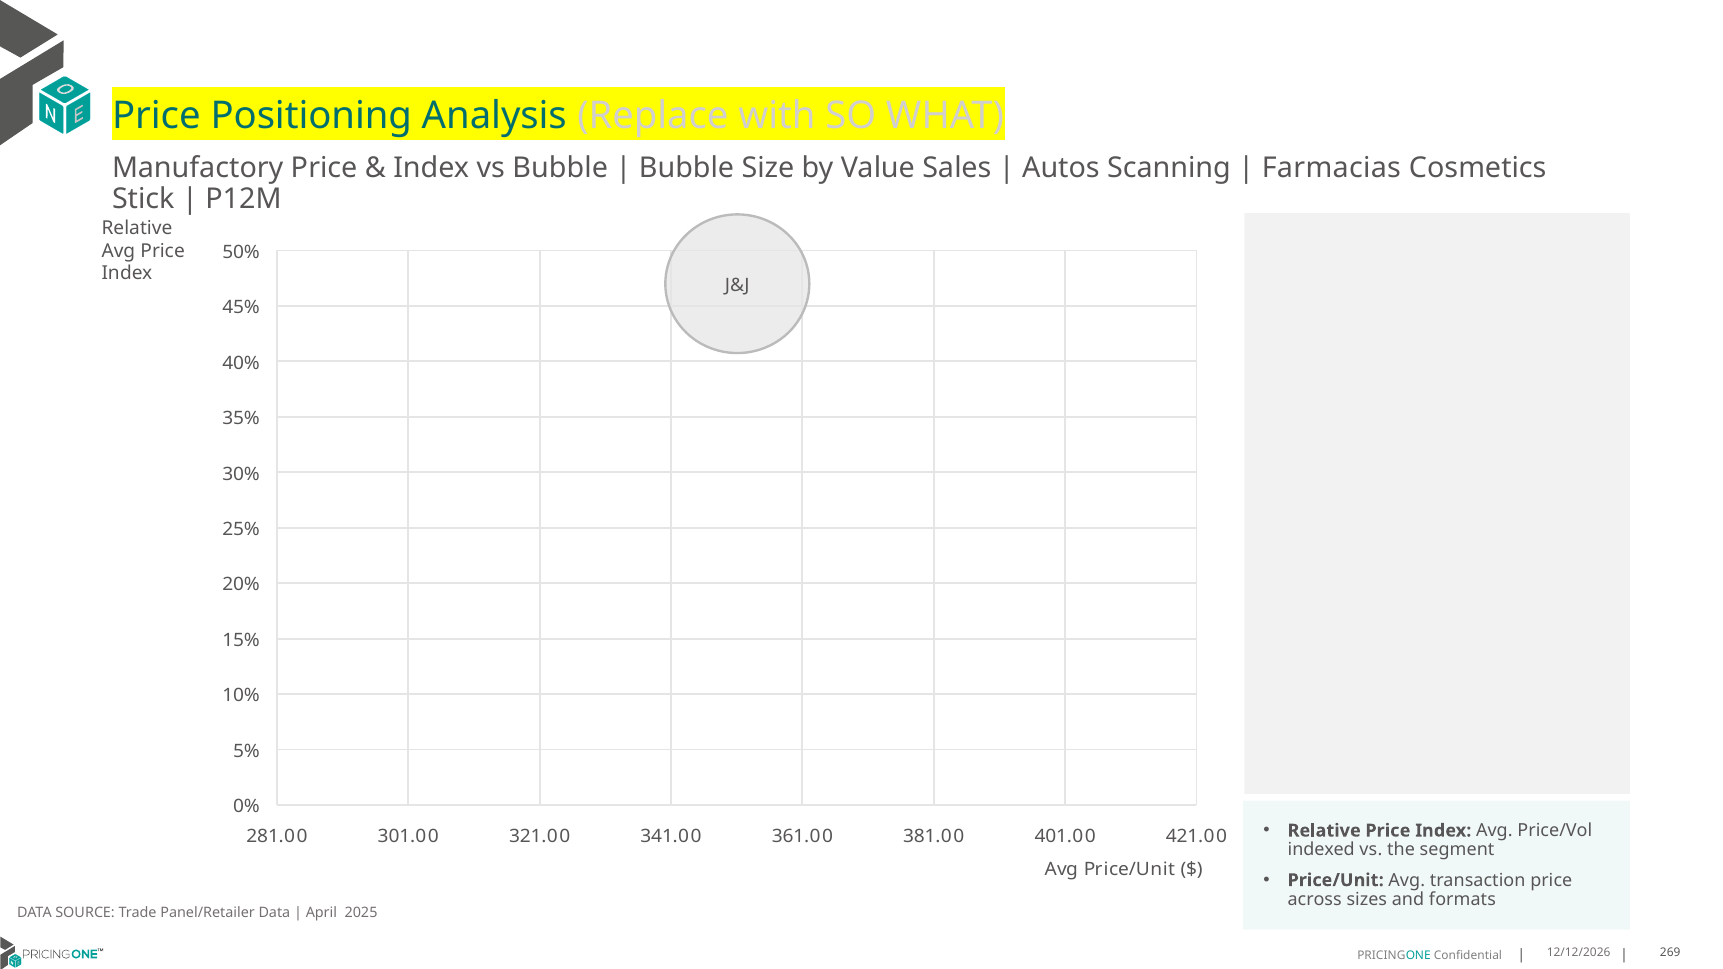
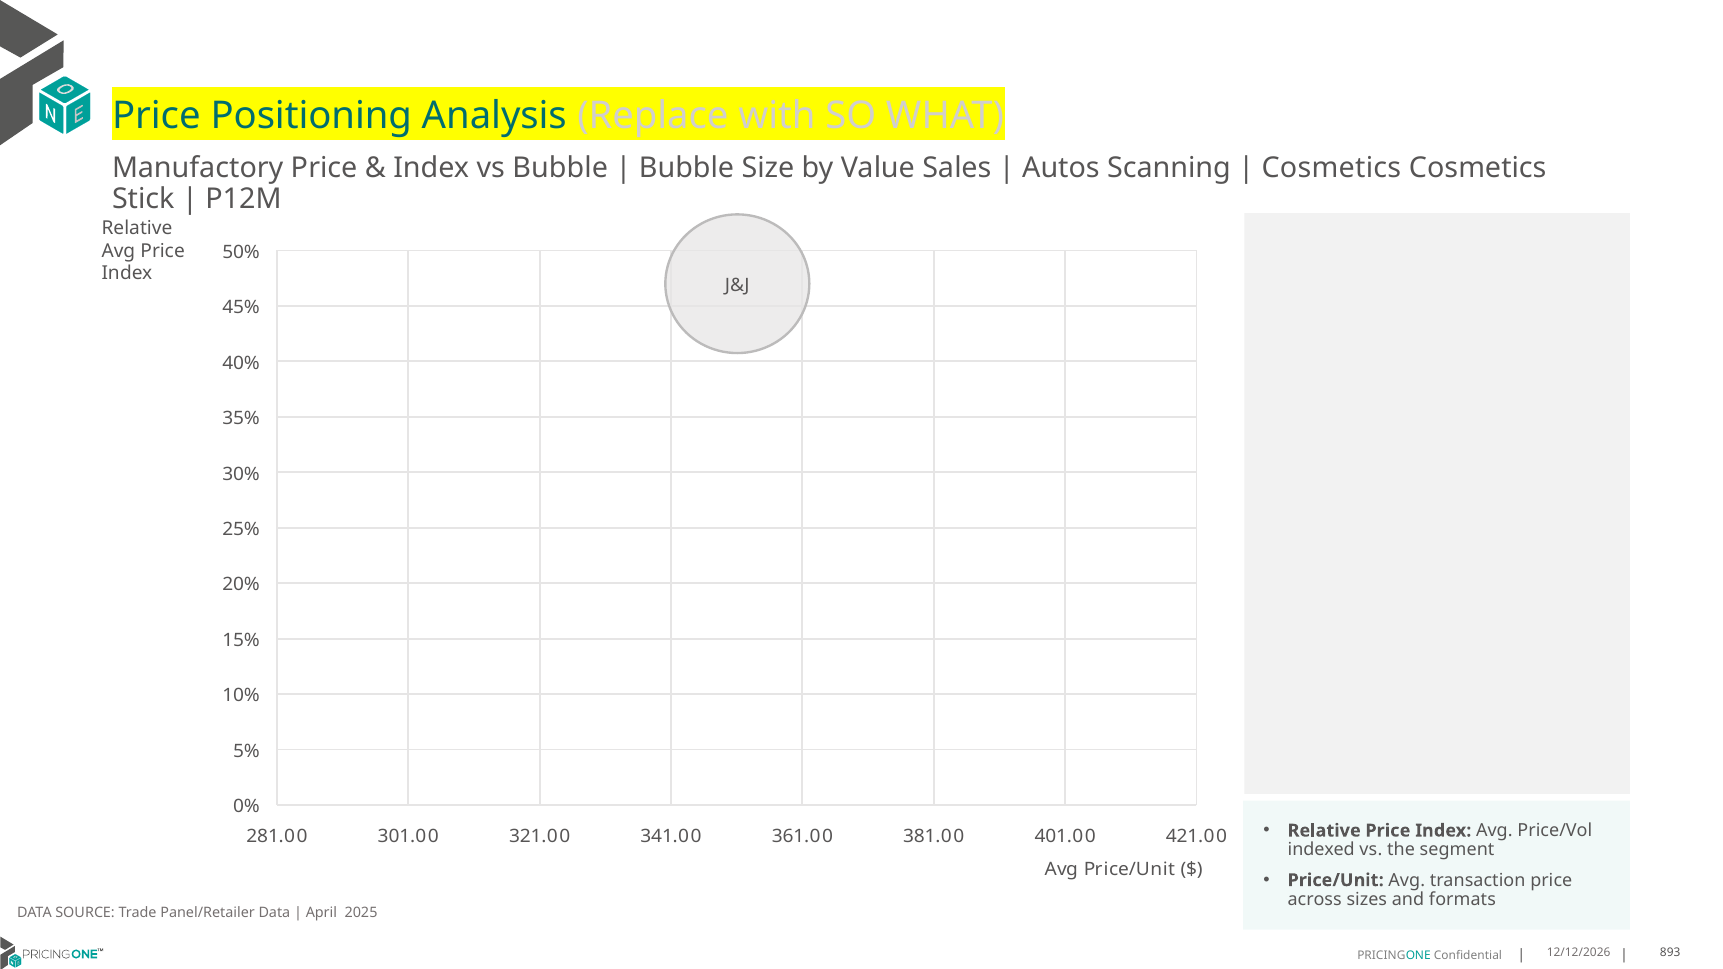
Farmacias at (1331, 168): Farmacias -> Cosmetics
269: 269 -> 893
